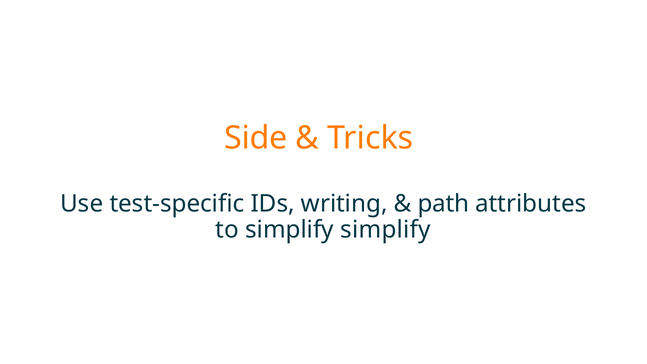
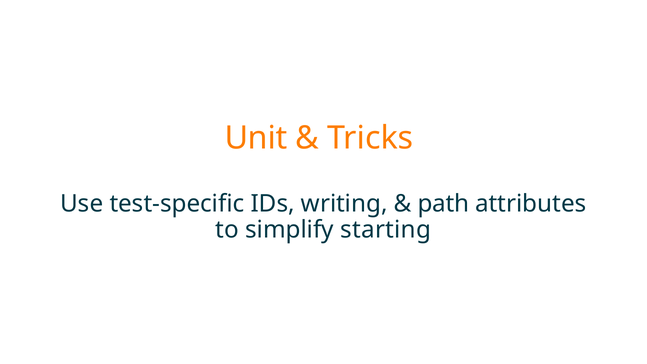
Side: Side -> Unit
simplify simplify: simplify -> starting
